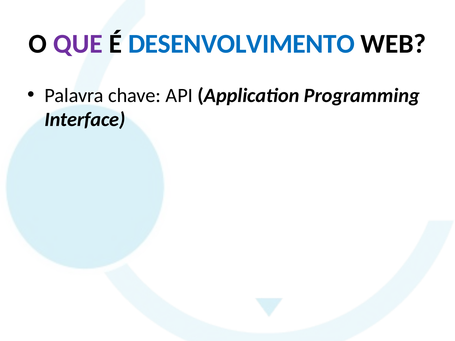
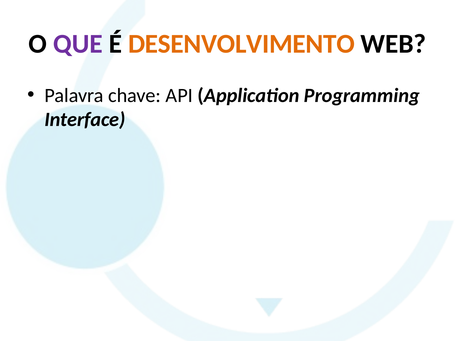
DESENVOLVIMENTO colour: blue -> orange
